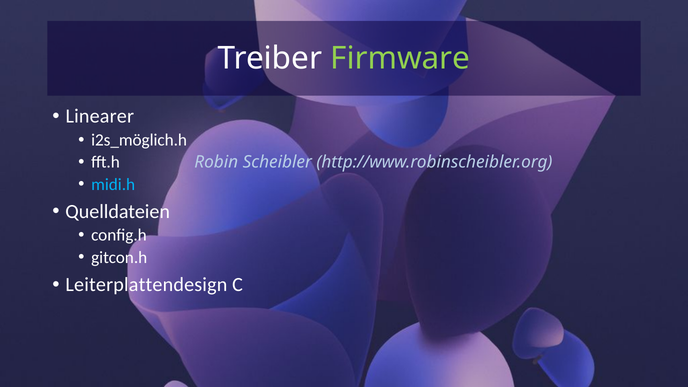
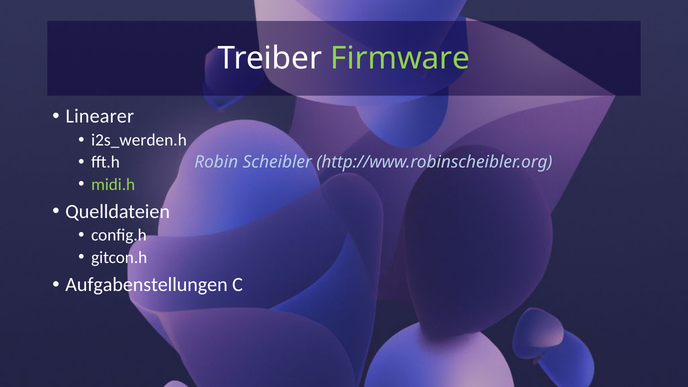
i2s_möglich.h: i2s_möglich.h -> i2s_werden.h
midi.h colour: light blue -> light green
Leiterplattendesign: Leiterplattendesign -> Aufgabenstellungen
